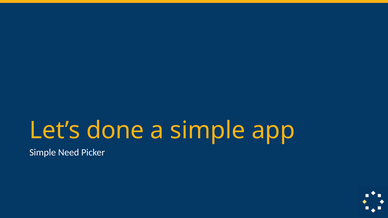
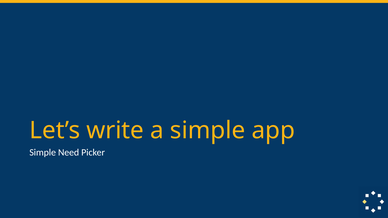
done: done -> write
